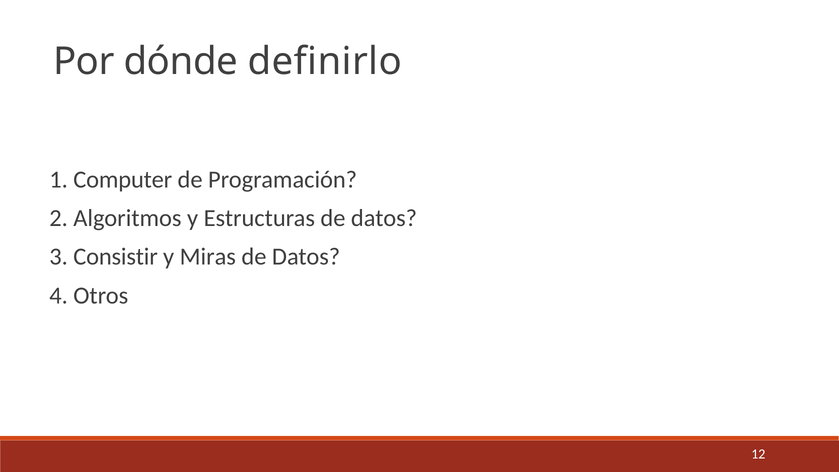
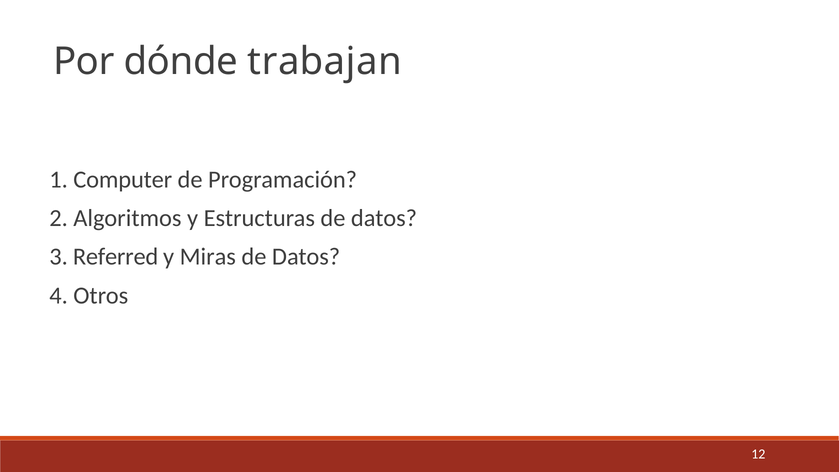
definirlo: definirlo -> trabajan
Consistir: Consistir -> Referred
